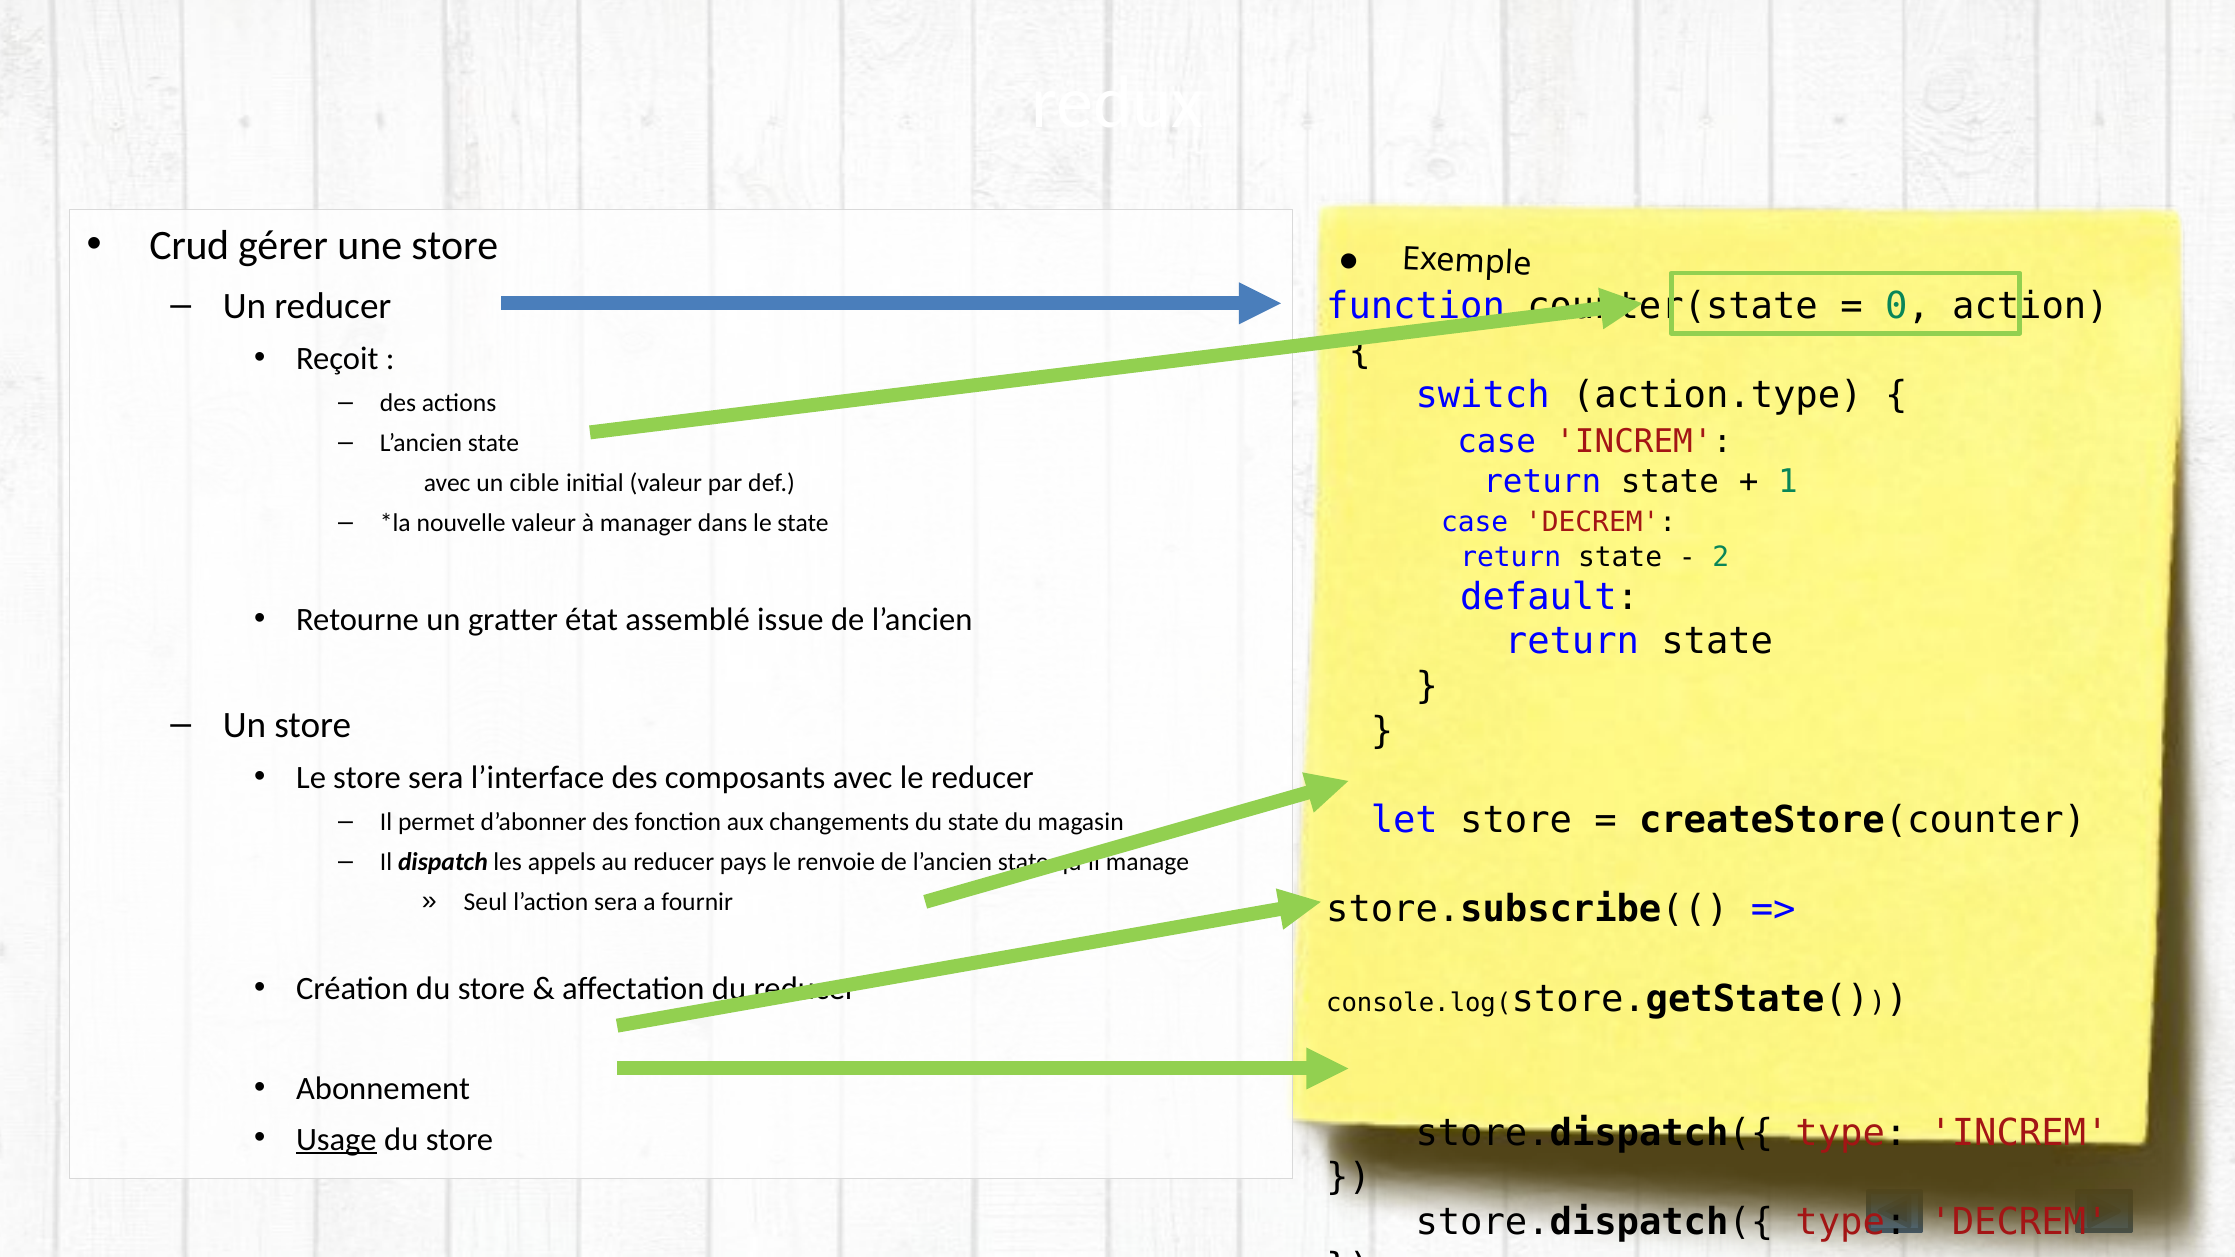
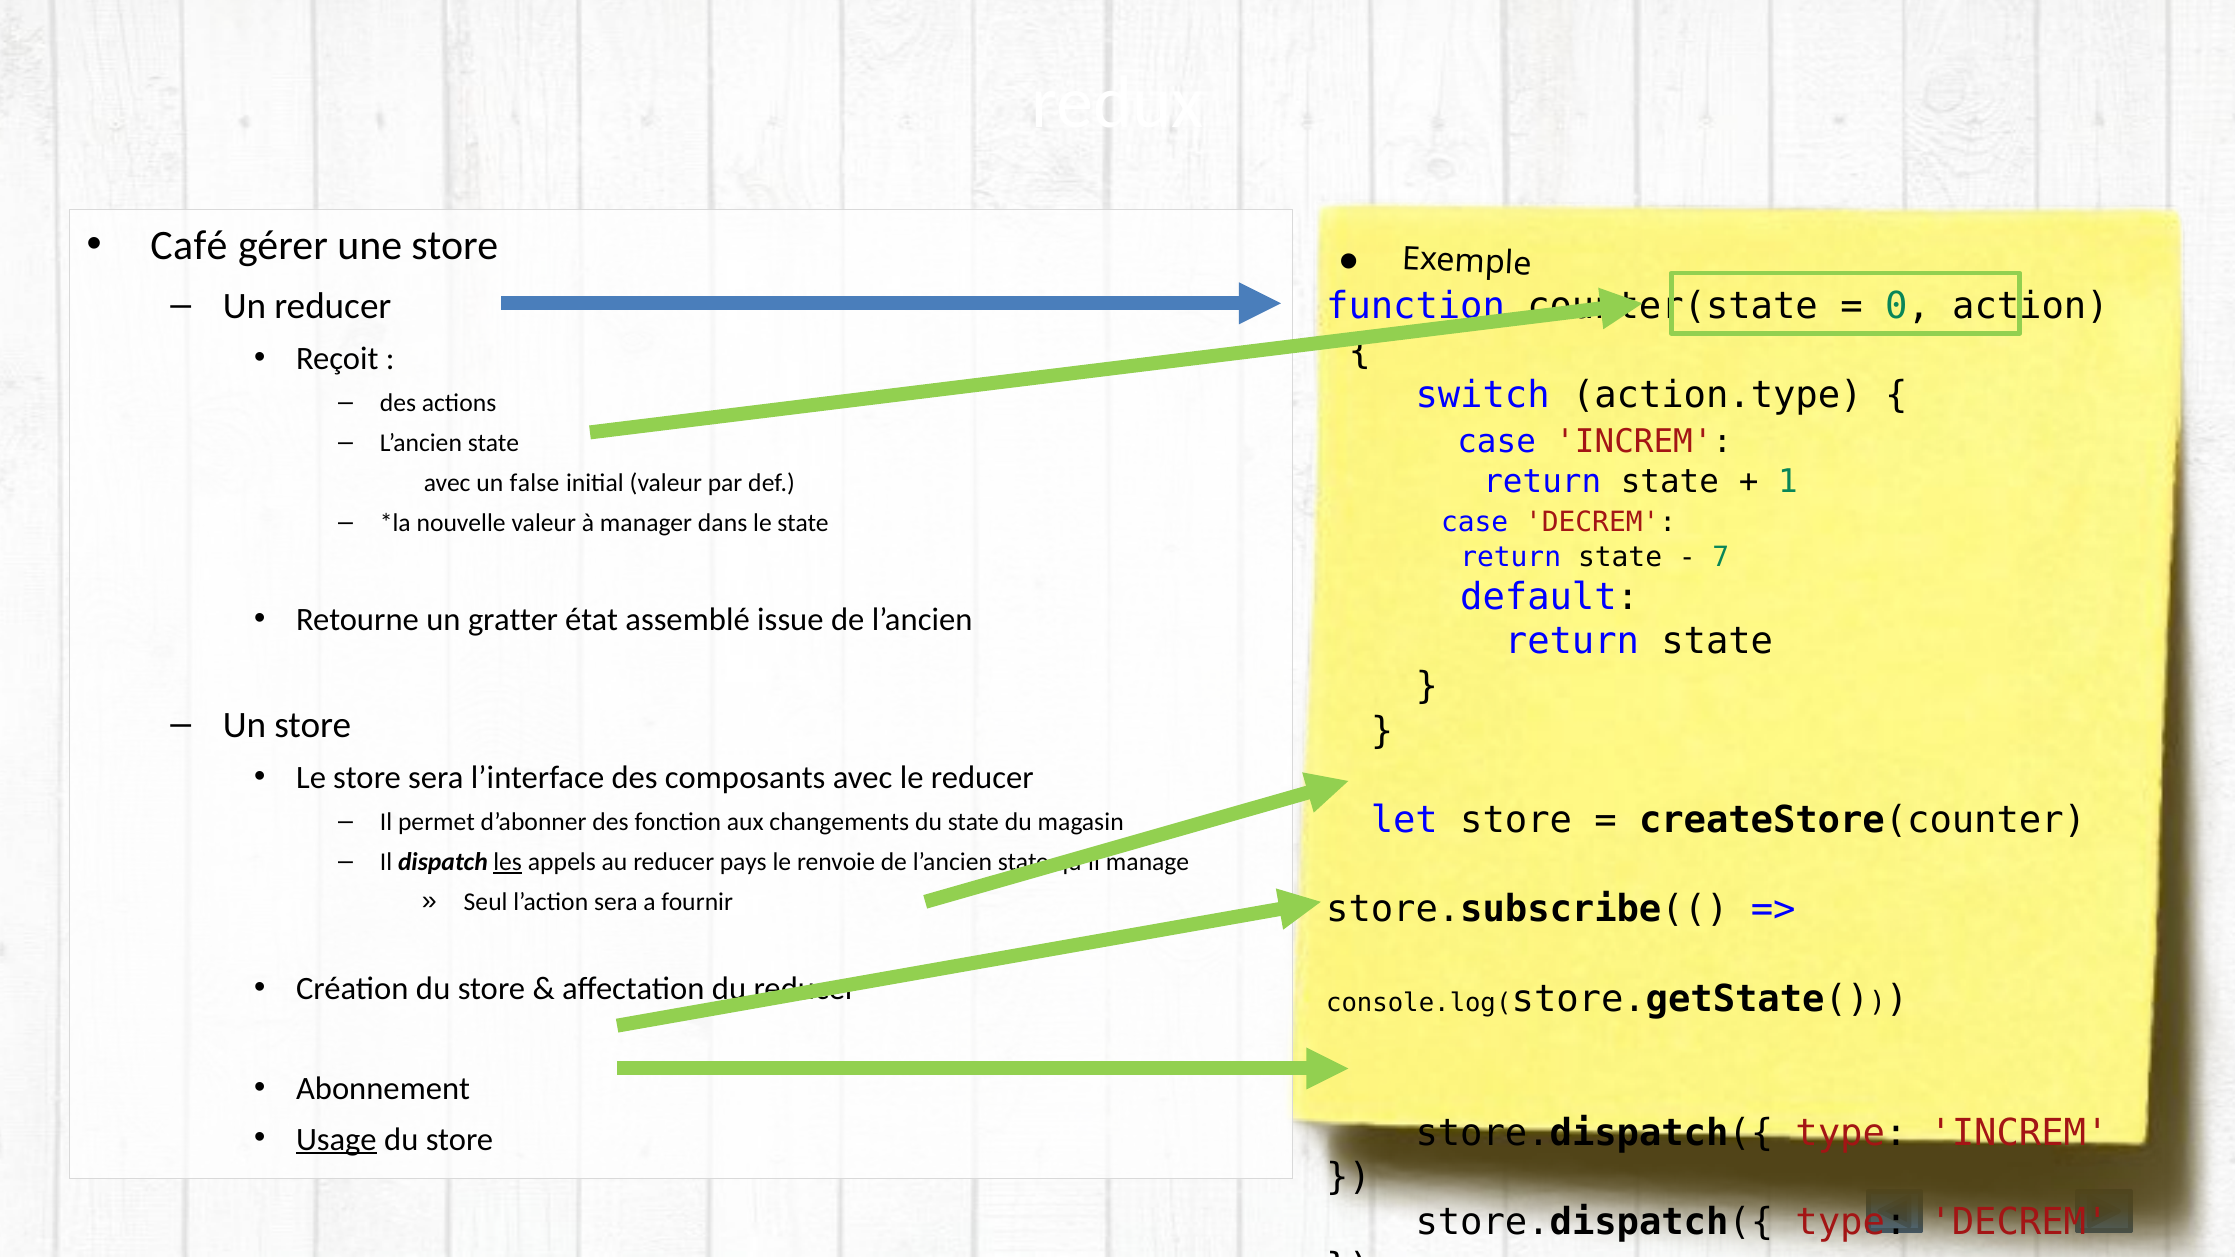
Crud: Crud -> Café
cible: cible -> false
2: 2 -> 7
les underline: none -> present
